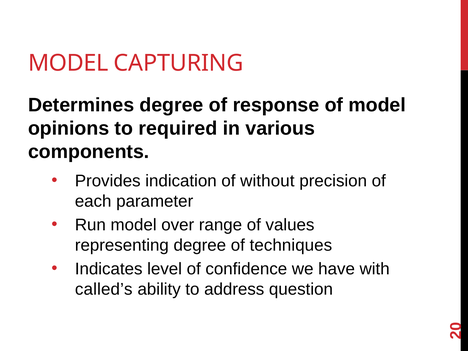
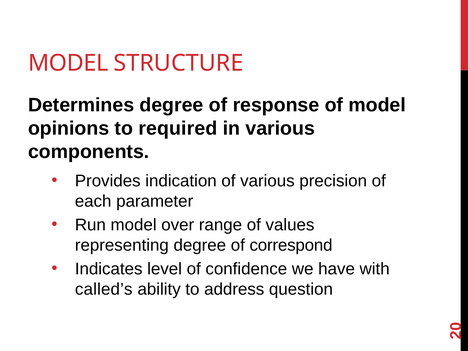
CAPTURING: CAPTURING -> STRUCTURE
of without: without -> various
techniques: techniques -> correspond
